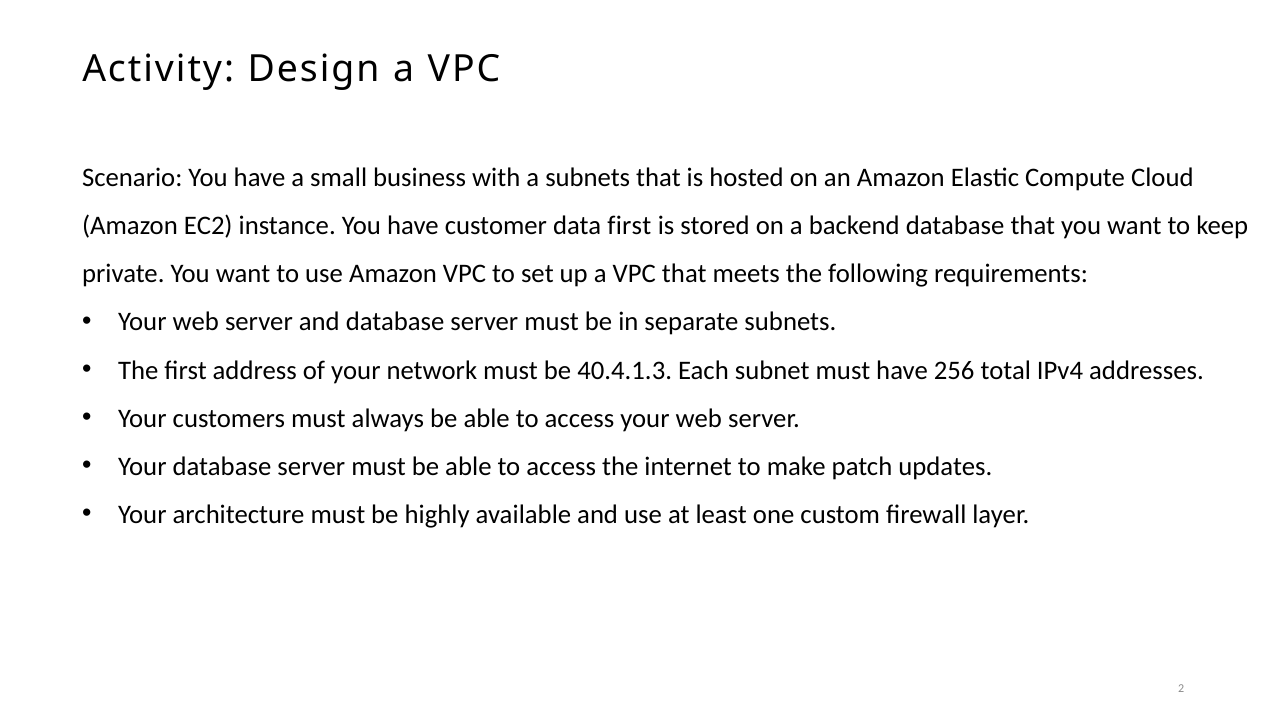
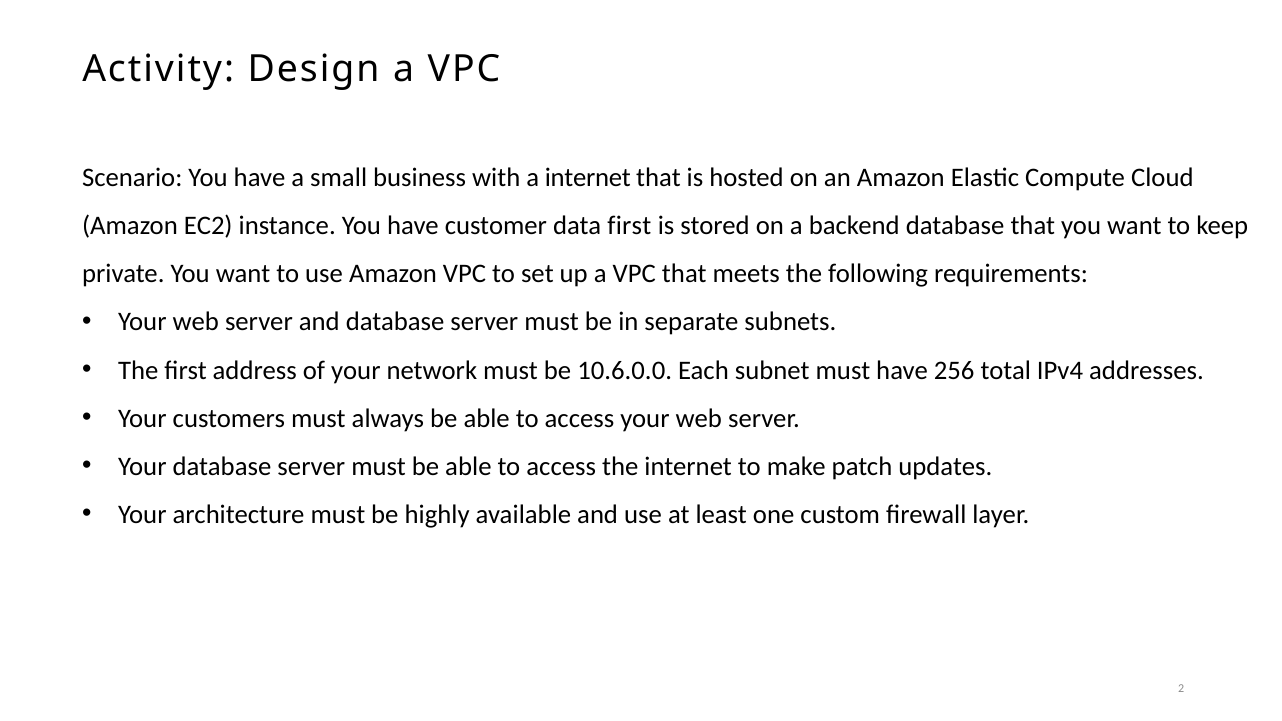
a subnets: subnets -> internet
40.4.1.3: 40.4.1.3 -> 10.6.0.0
